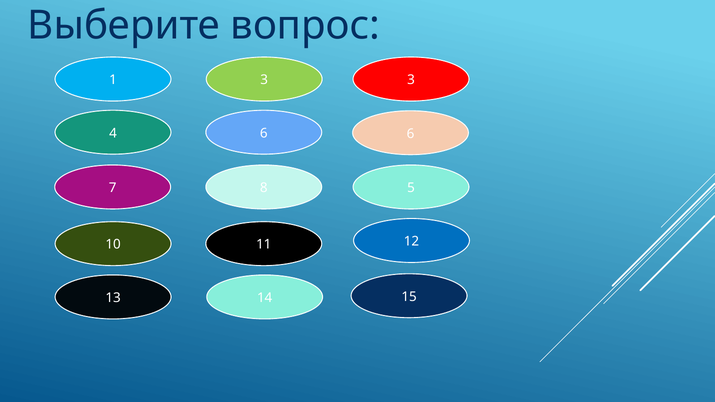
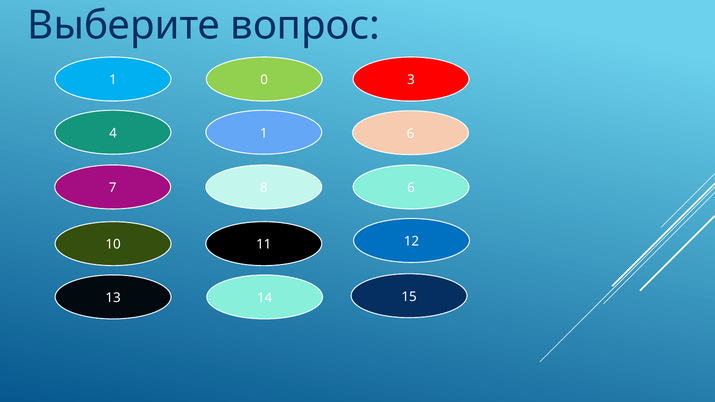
1 3: 3 -> 0
4 6: 6 -> 1
8 5: 5 -> 6
